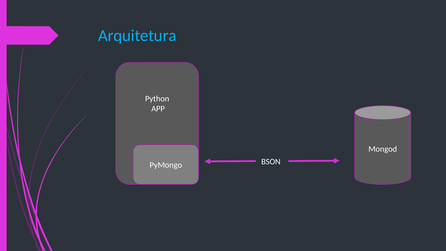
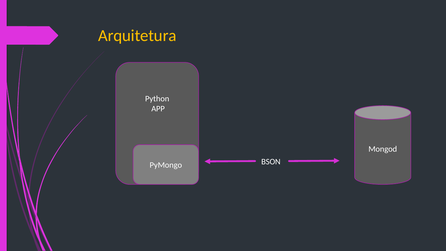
Arquitetura colour: light blue -> yellow
